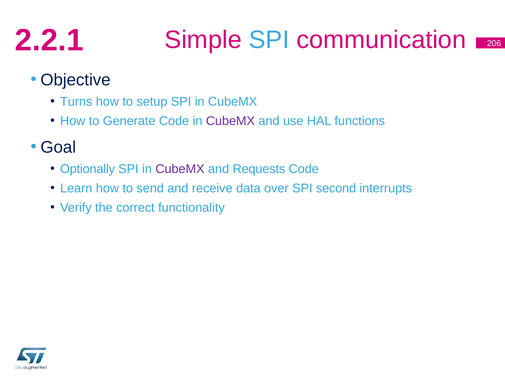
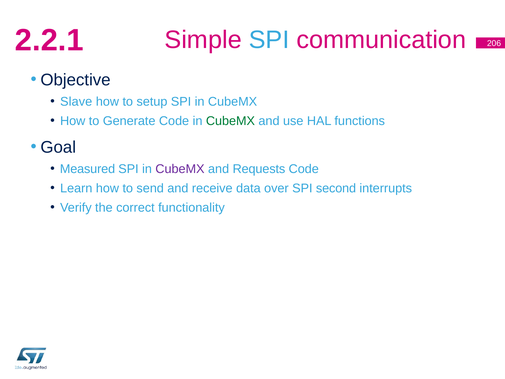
Turns: Turns -> Slave
CubeMX at (230, 121) colour: purple -> green
Optionally: Optionally -> Measured
